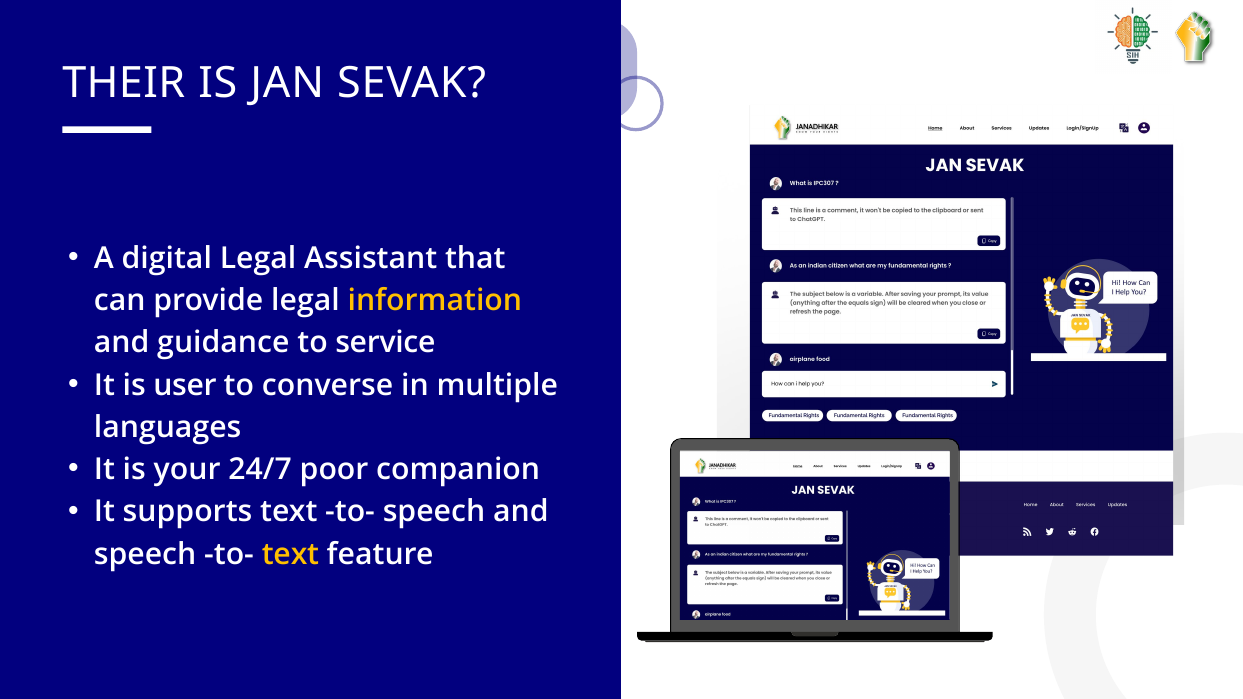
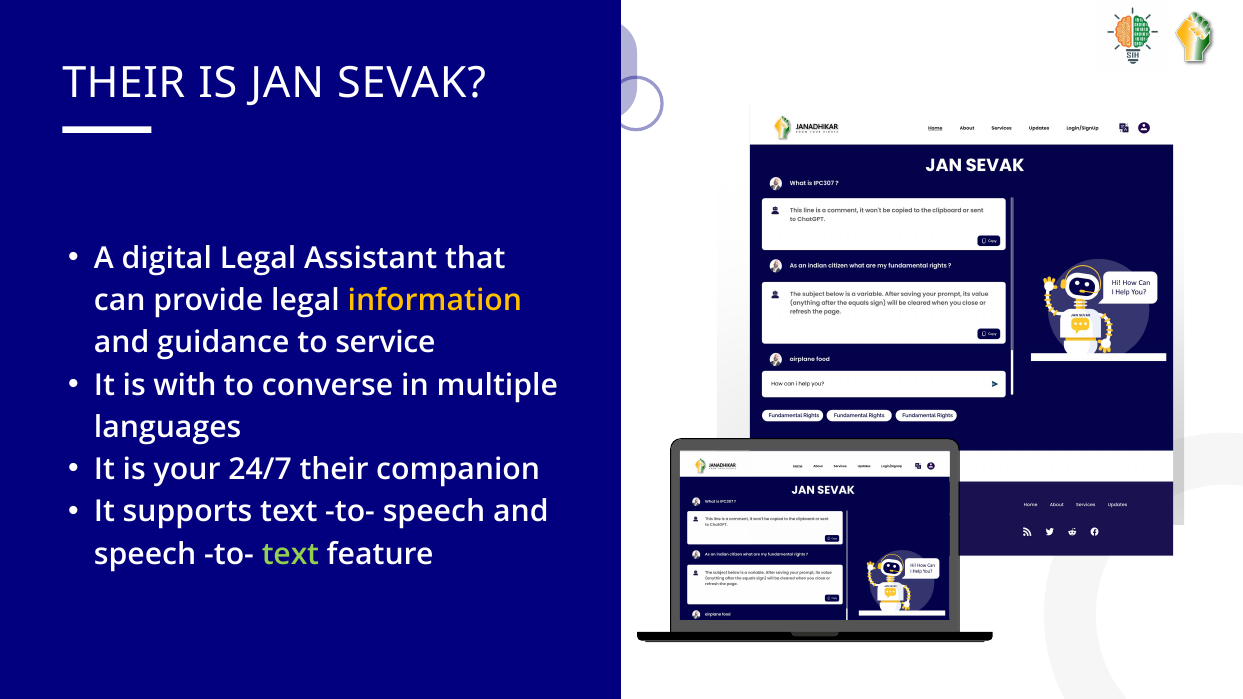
user: user -> with
24/7 poor: poor -> their
text at (290, 554) colour: yellow -> light green
